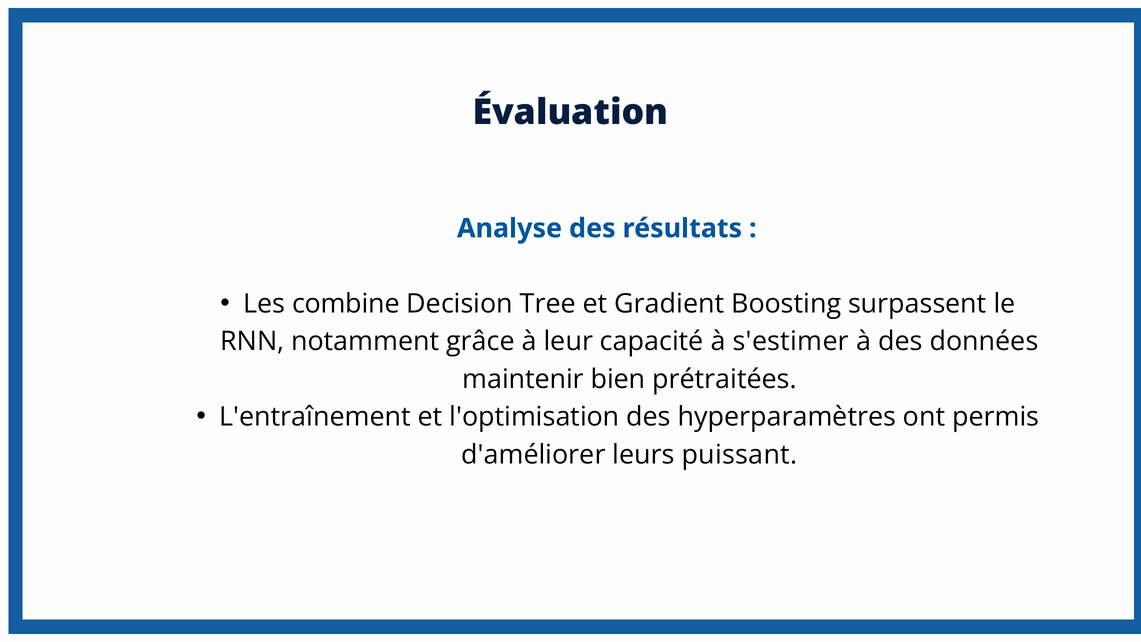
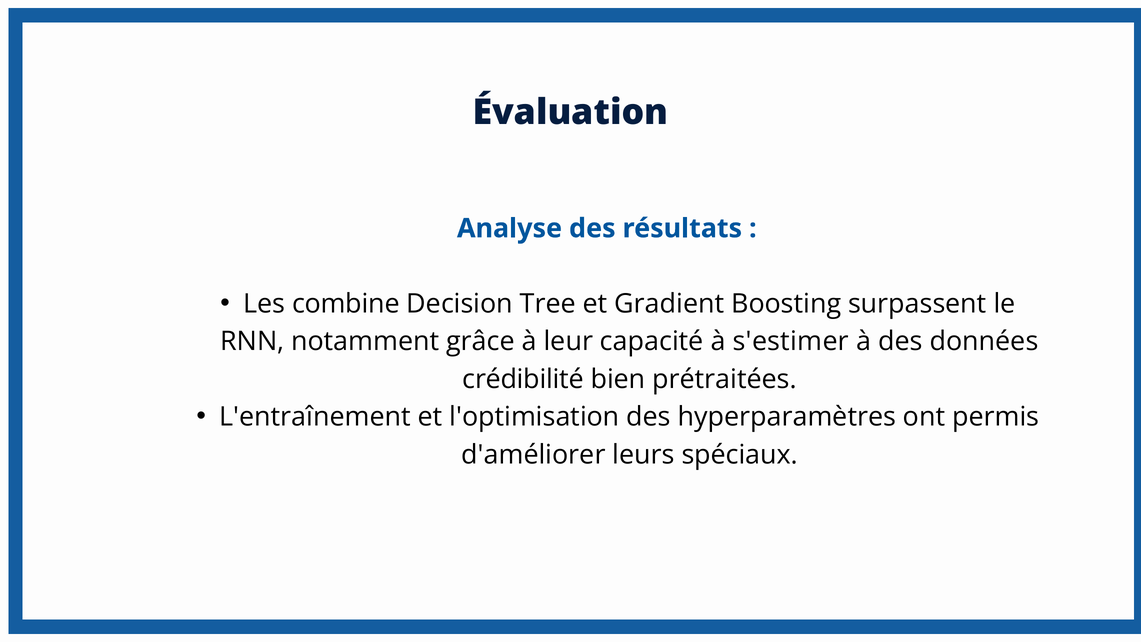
maintenir: maintenir -> crédibilité
puissant: puissant -> spéciaux
